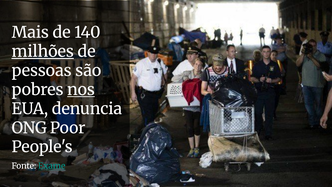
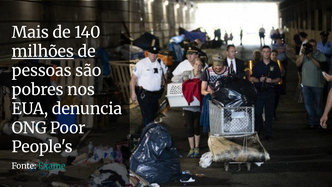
nos underline: present -> none
